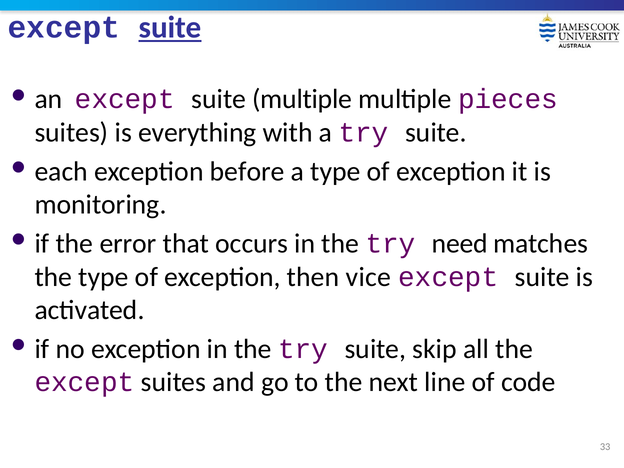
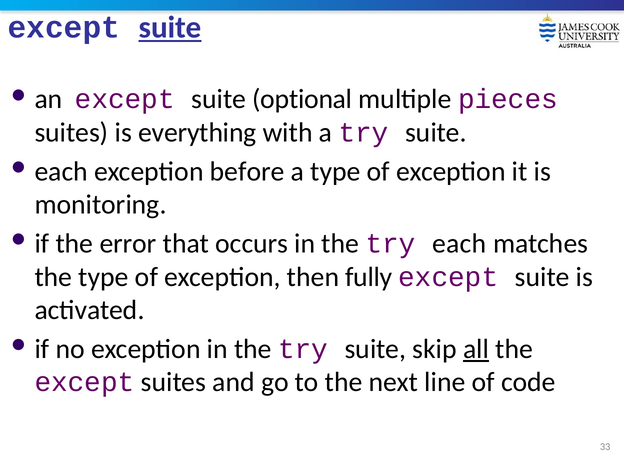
suite multiple: multiple -> optional
need: need -> each
vice: vice -> fully
all underline: none -> present
